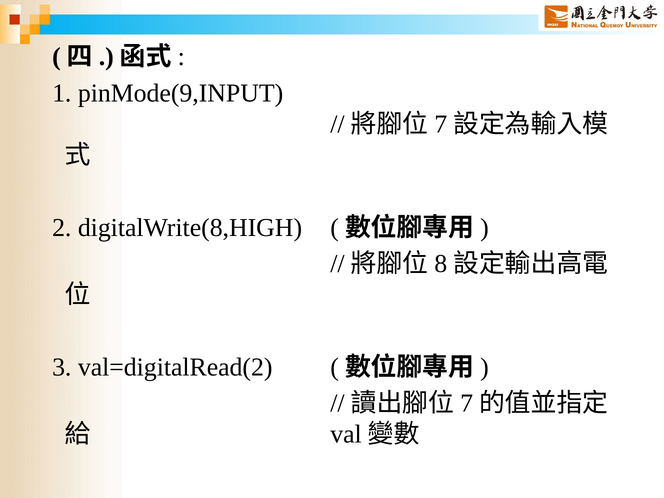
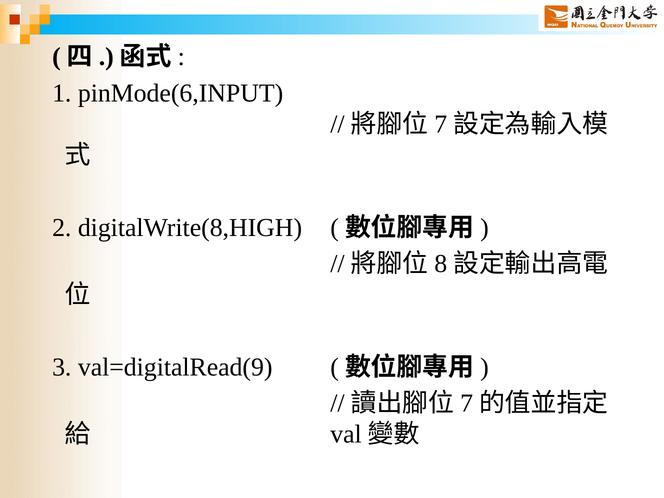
pinMode(9,INPUT: pinMode(9,INPUT -> pinMode(6,INPUT
val=digitalRead(2: val=digitalRead(2 -> val=digitalRead(9
